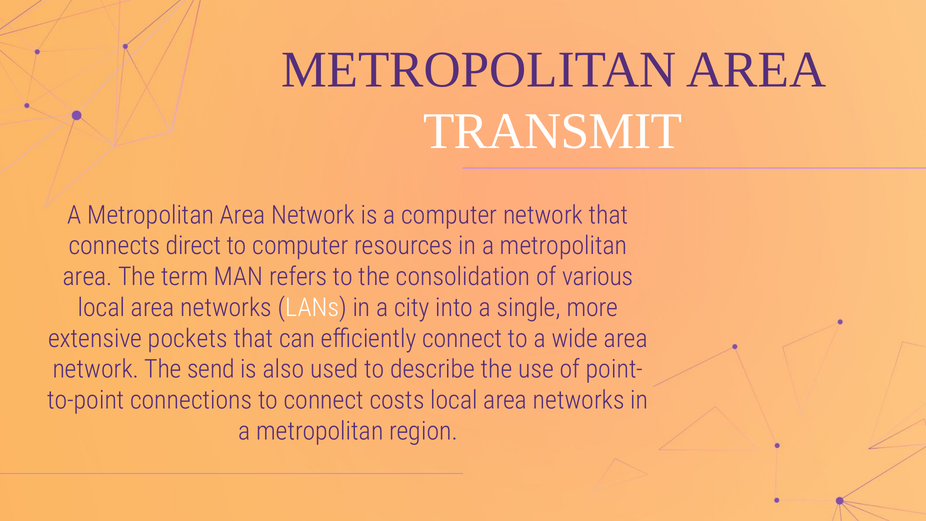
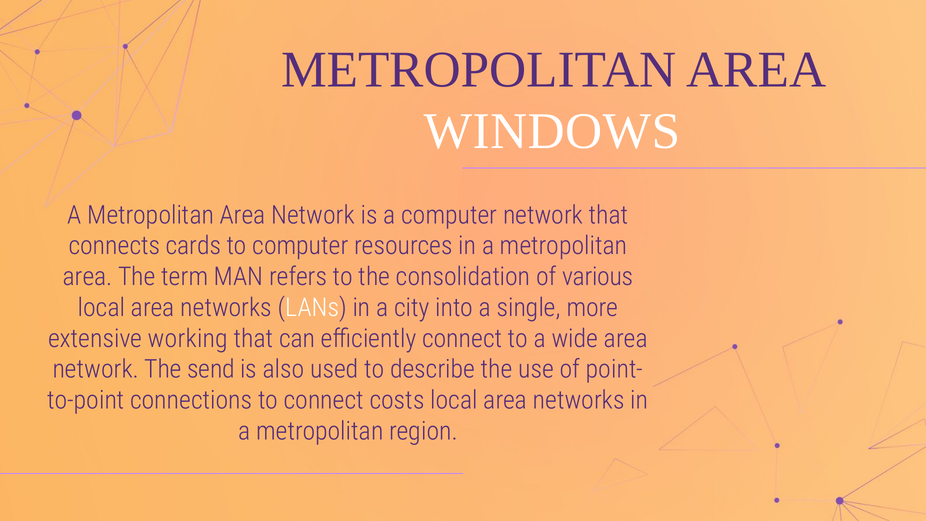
TRANSMIT: TRANSMIT -> WINDOWS
direct: direct -> cards
pockets: pockets -> working
